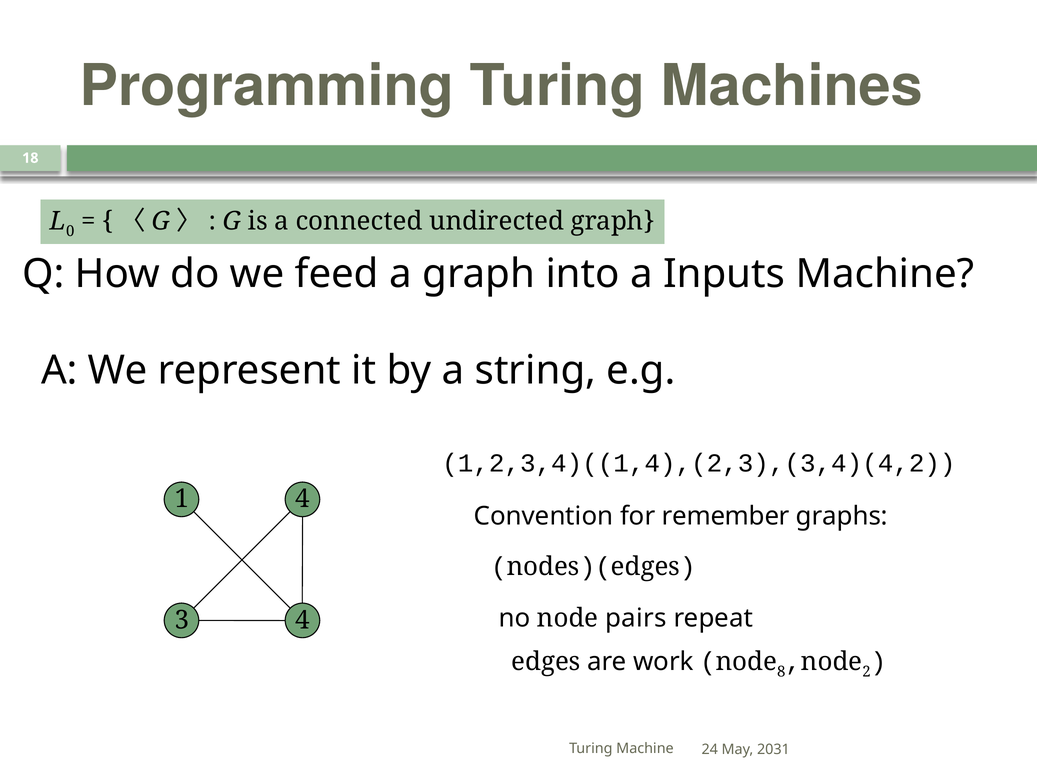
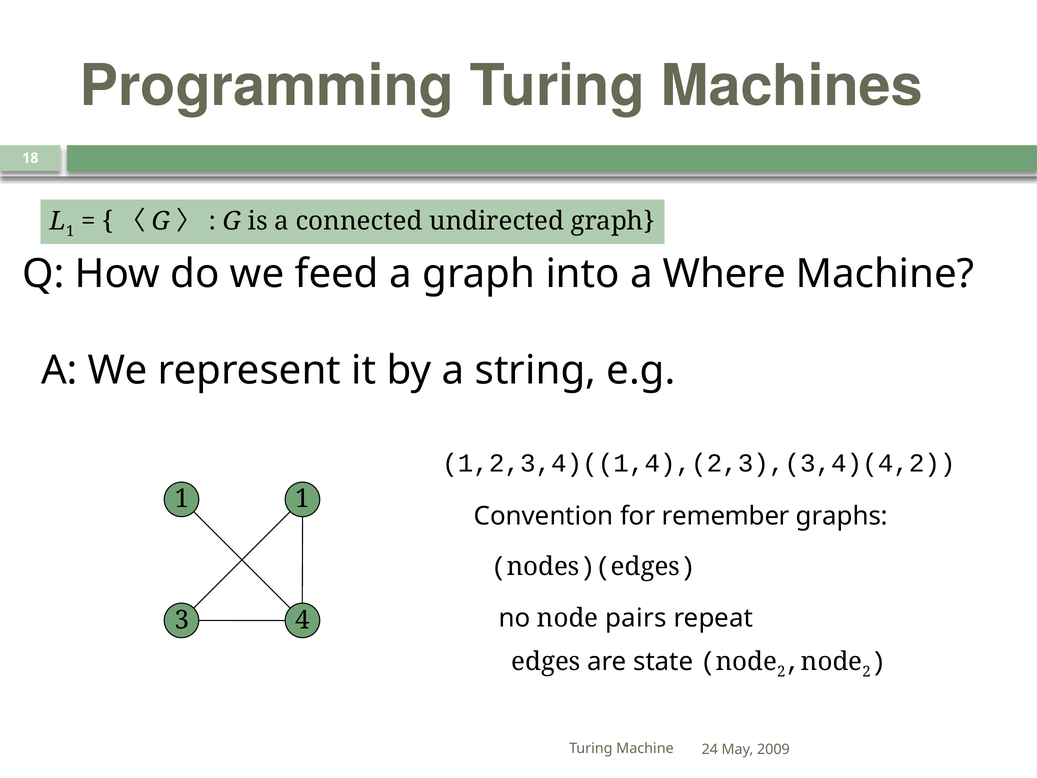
0 at (70, 231): 0 -> 1
Inputs: Inputs -> Where
1 4: 4 -> 1
work: work -> state
node 8: 8 -> 2
2031: 2031 -> 2009
